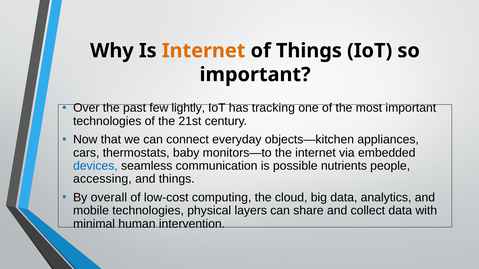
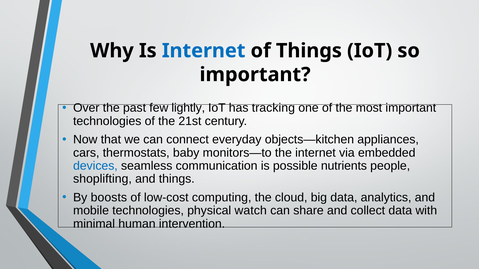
Internet at (204, 51) colour: orange -> blue
accessing: accessing -> shoplifting
overall: overall -> boosts
layers: layers -> watch
